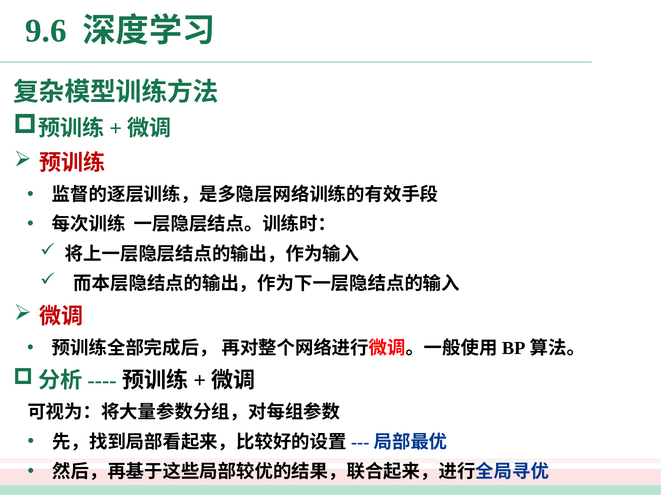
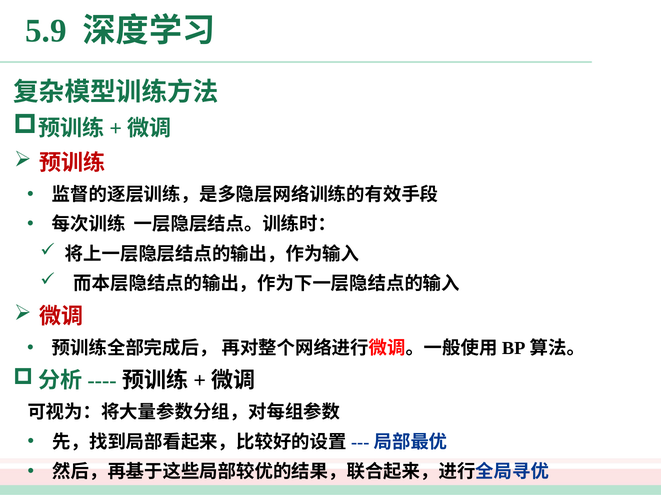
9.6: 9.6 -> 5.9
